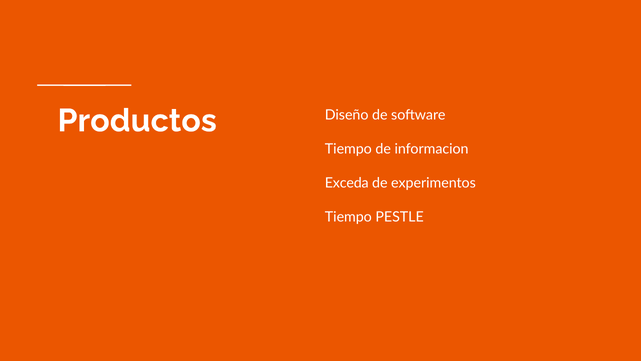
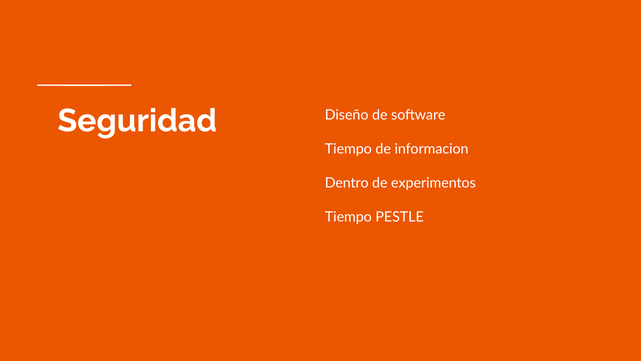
Productos: Productos -> Seguridad
Exceda: Exceda -> Dentro
